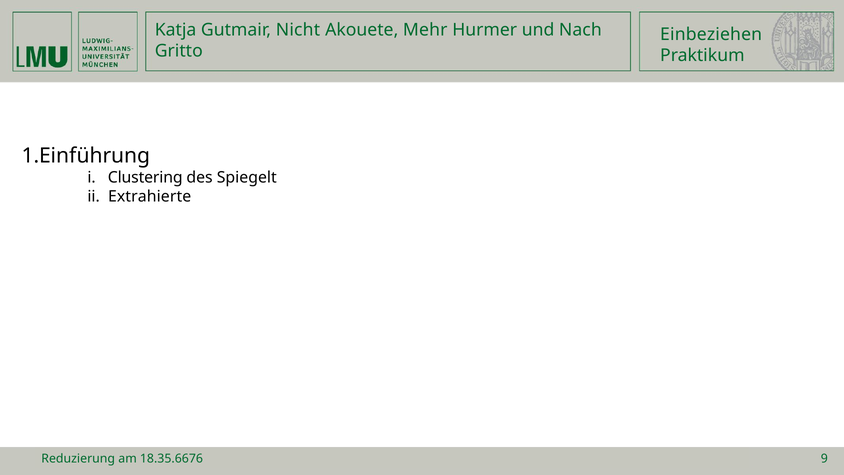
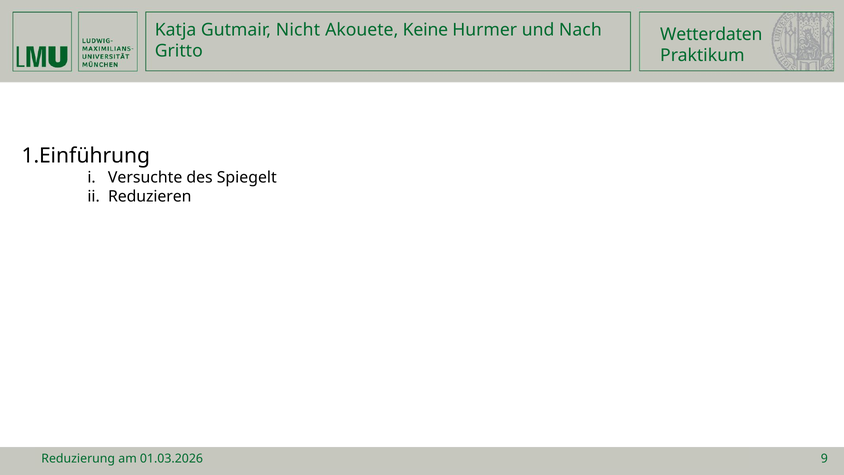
Mehr: Mehr -> Keine
Einbeziehen: Einbeziehen -> Wetterdaten
Clustering: Clustering -> Versuchte
Extrahierte: Extrahierte -> Reduzieren
18.35.6676: 18.35.6676 -> 01.03.2026
